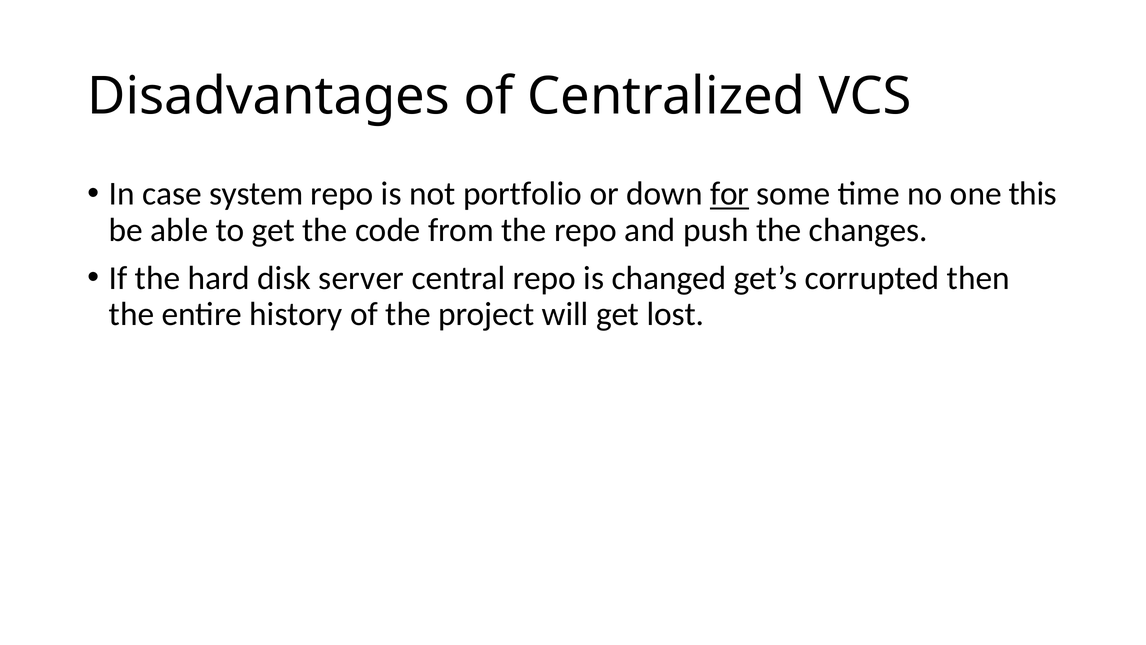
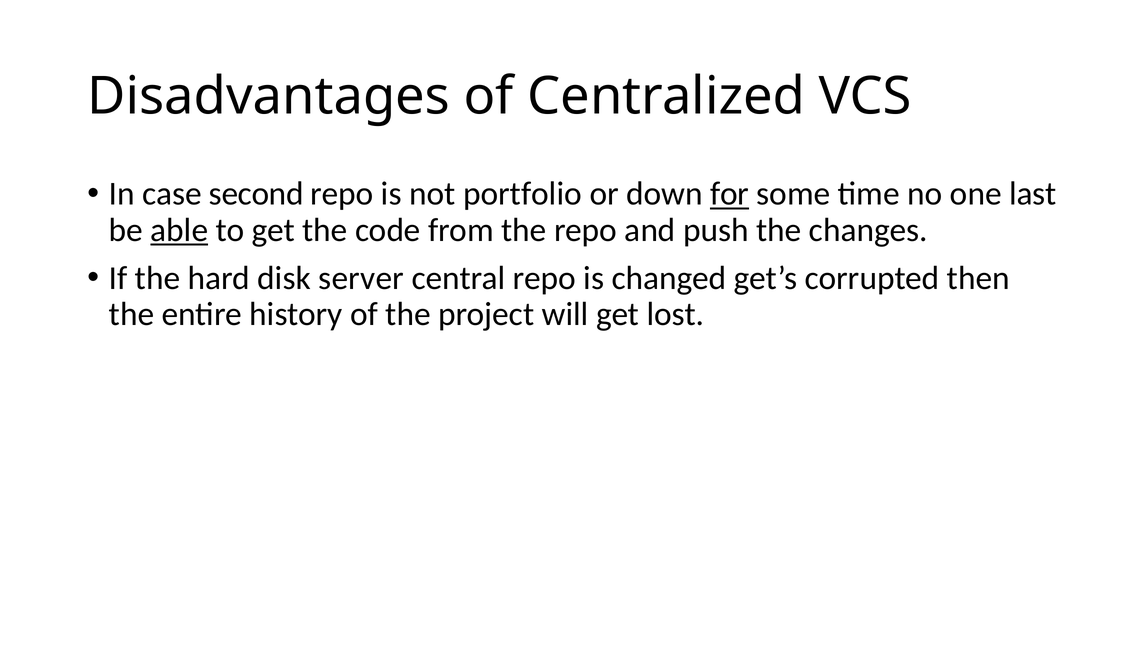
system: system -> second
this: this -> last
able underline: none -> present
